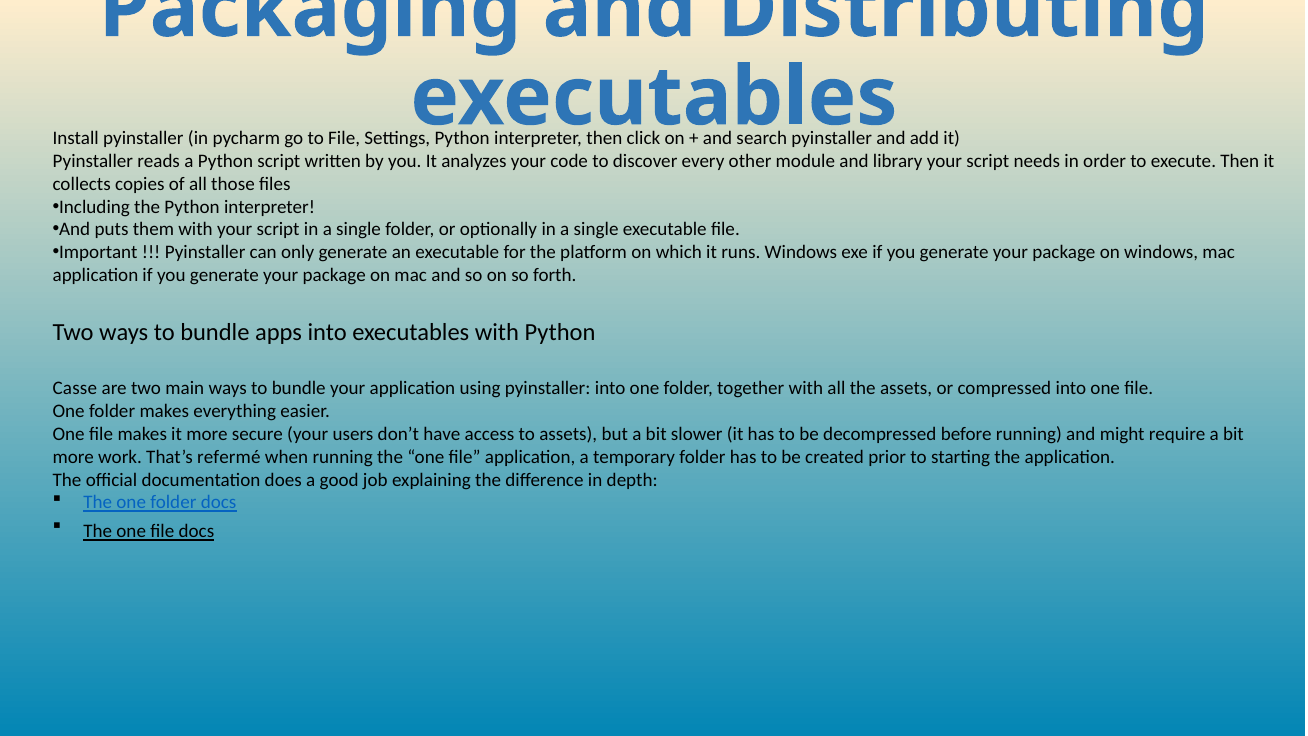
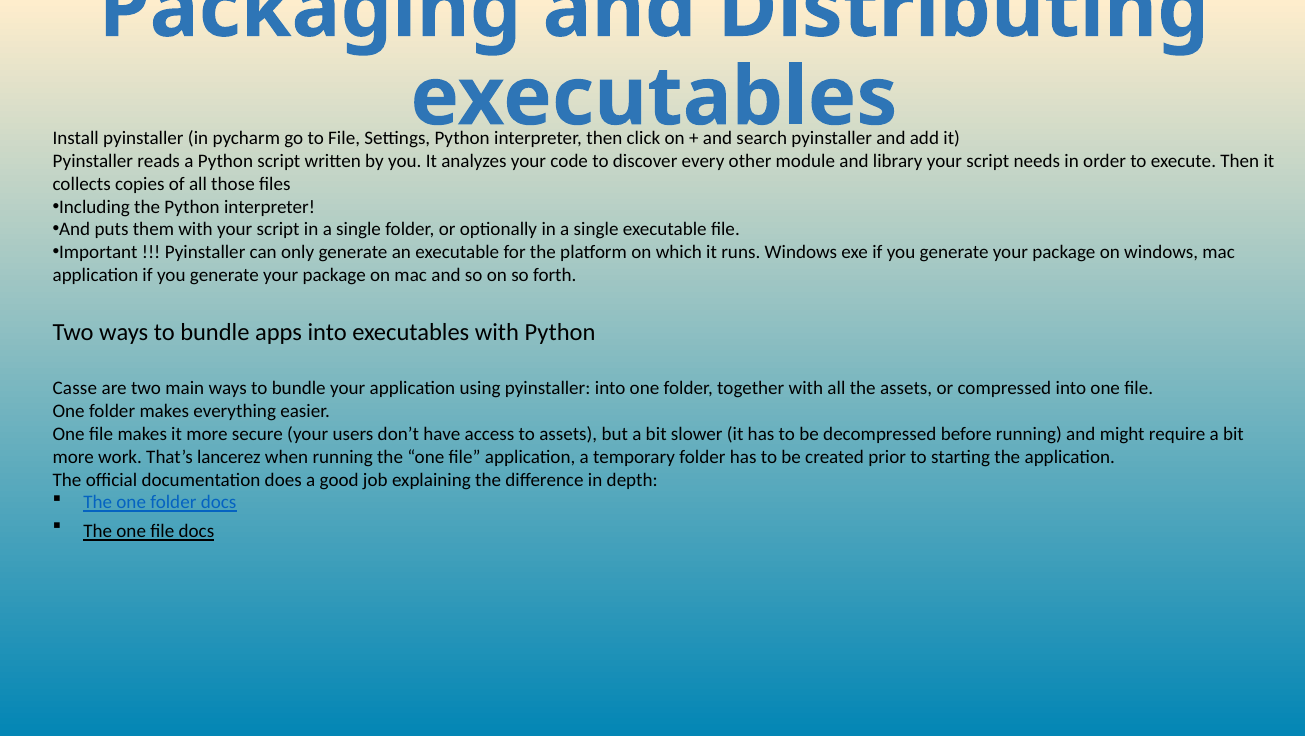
refermé: refermé -> lancerez
